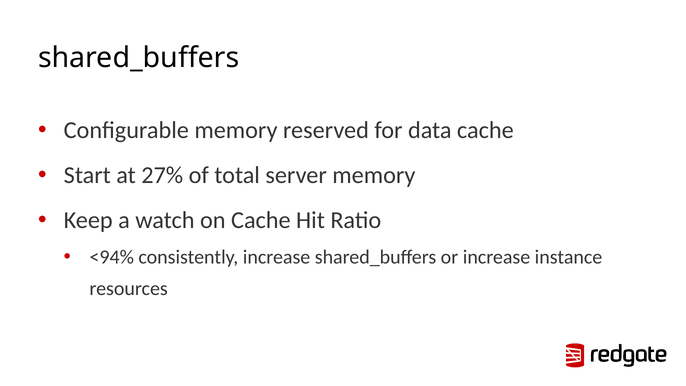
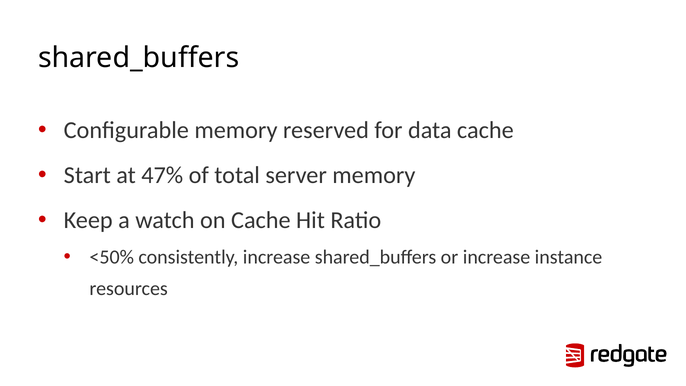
27%: 27% -> 47%
<94%: <94% -> <50%
